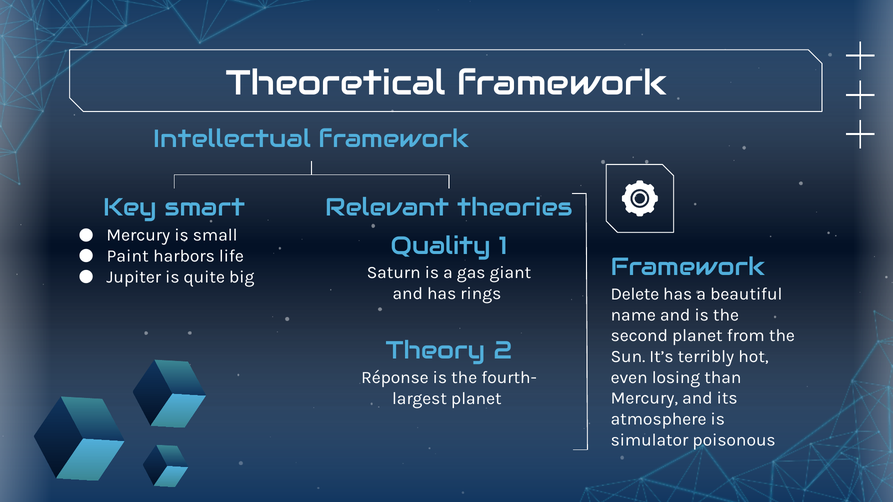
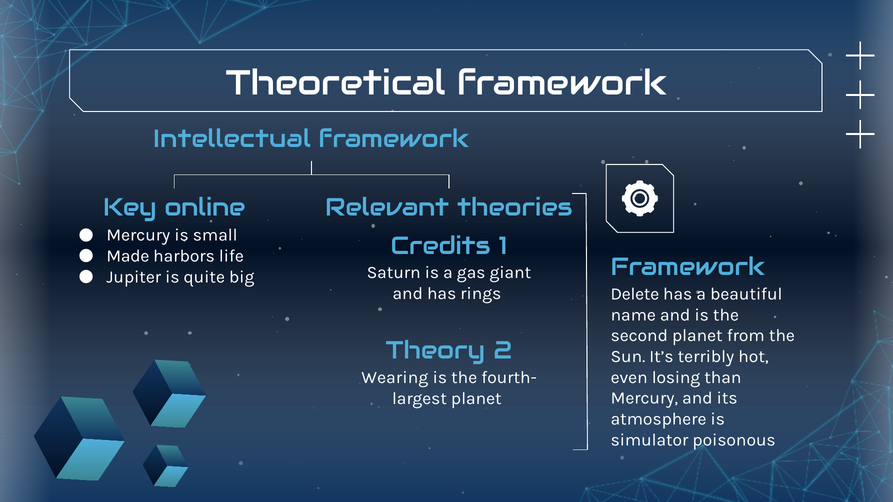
smart: smart -> online
Quality: Quality -> Credits
Paint: Paint -> Made
Réponse: Réponse -> Wearing
